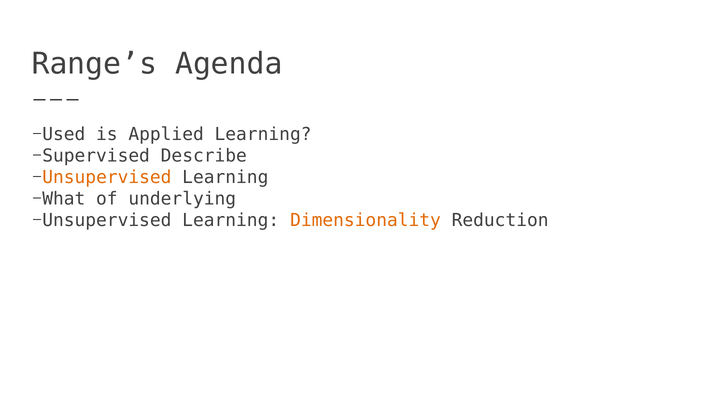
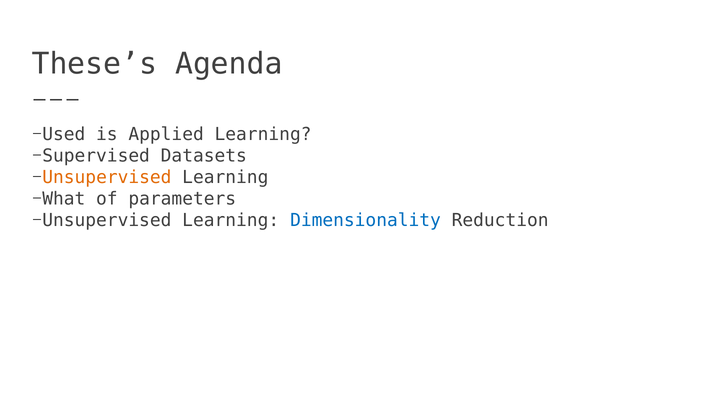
Range’s: Range’s -> These’s
Describe: Describe -> Datasets
underlying: underlying -> parameters
Dimensionality colour: orange -> blue
